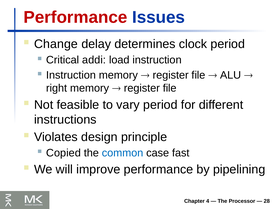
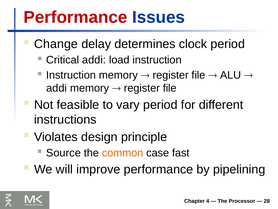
right at (57, 88): right -> addi
Copied: Copied -> Source
common colour: blue -> orange
